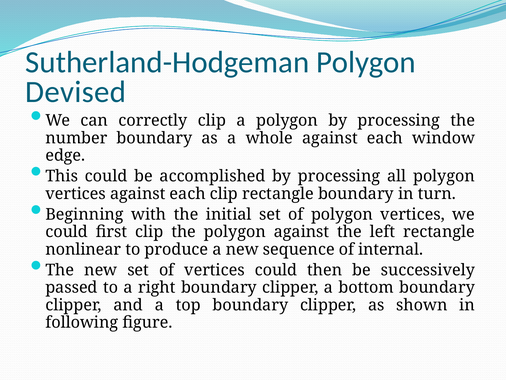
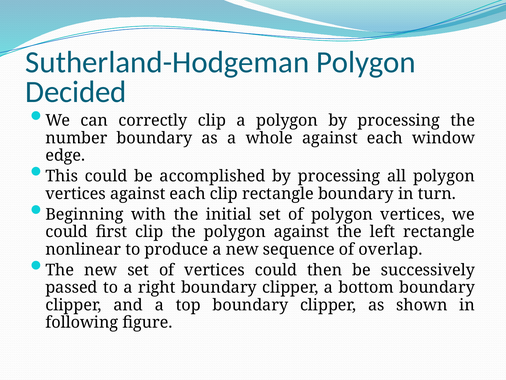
Devised: Devised -> Decided
internal: internal -> overlap
